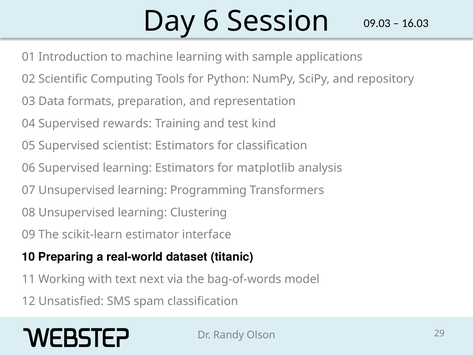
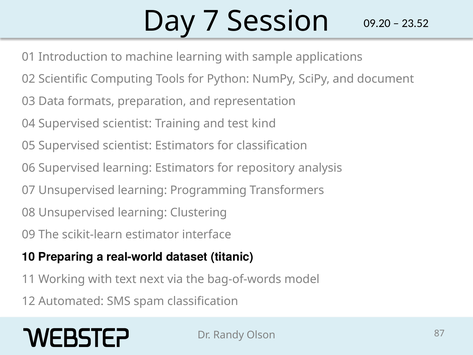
6: 6 -> 7
09.03: 09.03 -> 09.20
16.03: 16.03 -> 23.52
repository: repository -> document
04 Supervised rewards: rewards -> scientist
matplotlib: matplotlib -> repository
Unsatisfied: Unsatisfied -> Automated
29: 29 -> 87
